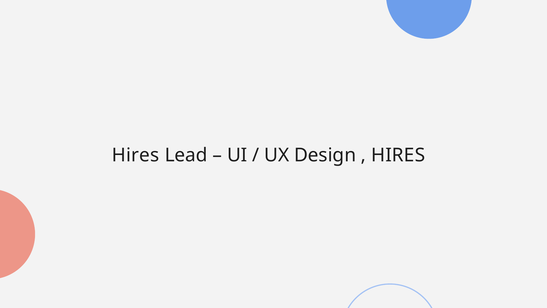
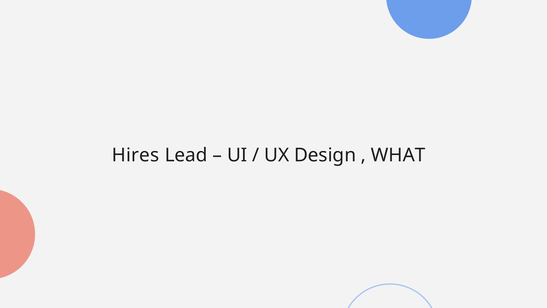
HIRES at (398, 155): HIRES -> WHAT
